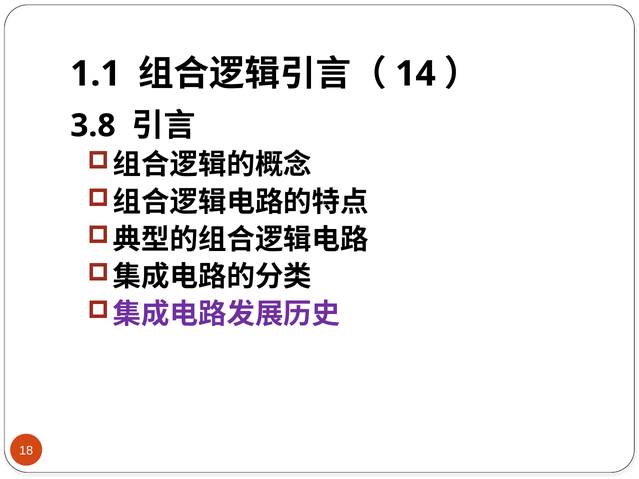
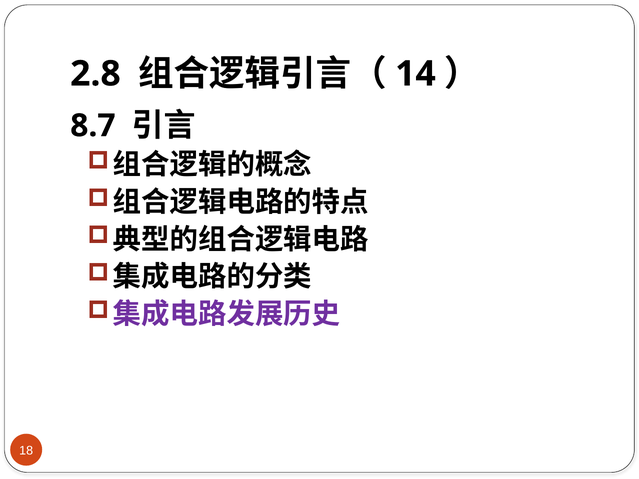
1.1: 1.1 -> 2.8
3.8: 3.8 -> 8.7
